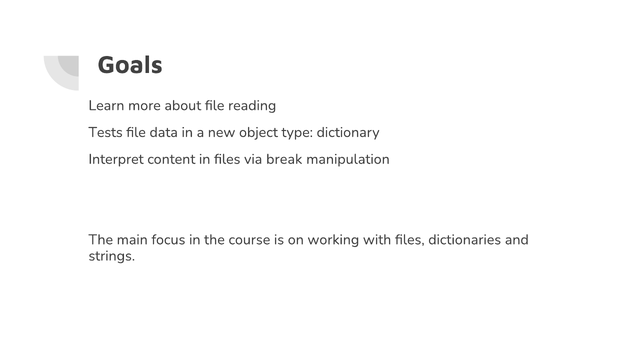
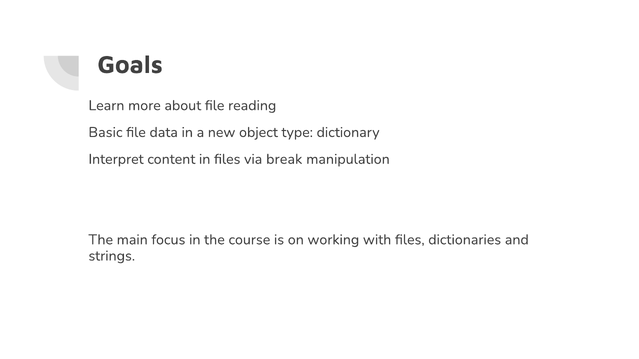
Tests: Tests -> Basic
